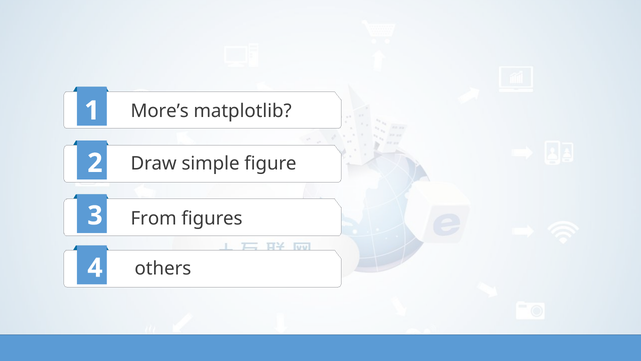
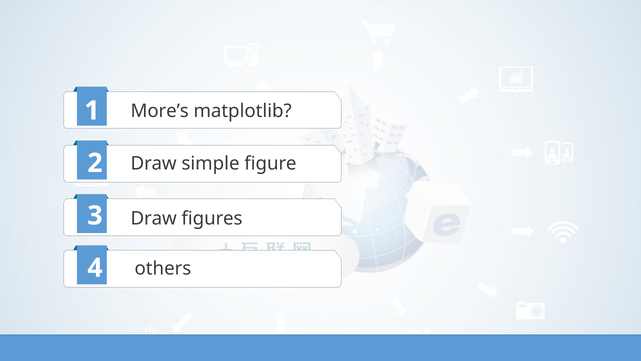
From at (154, 218): From -> Draw
